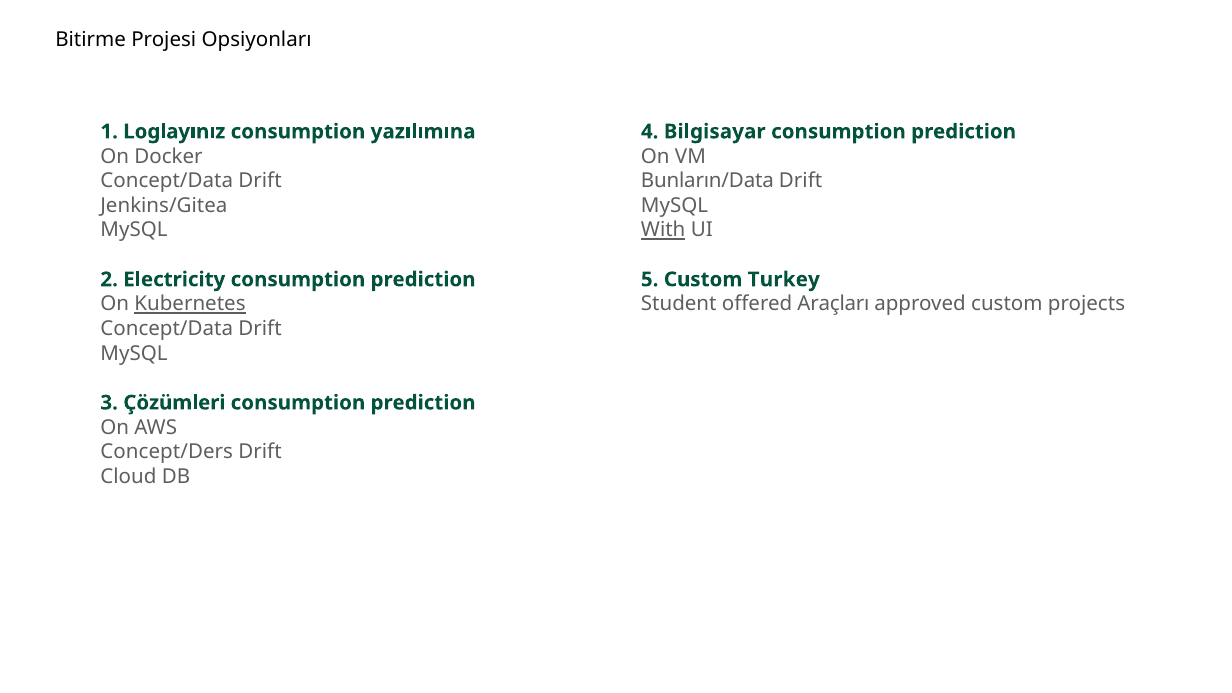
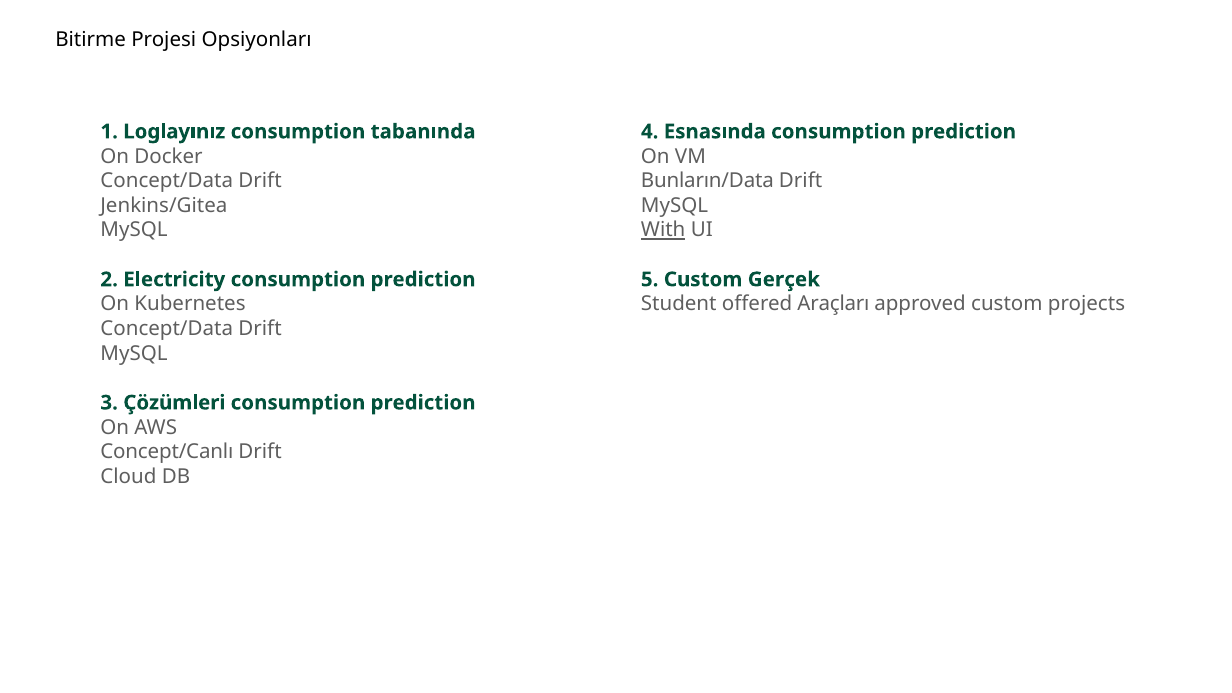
yazılımına: yazılımına -> tabanında
Bilgisayar: Bilgisayar -> Esnasında
Turkey: Turkey -> Gerçek
Kubernetes underline: present -> none
Concept/Ders: Concept/Ders -> Concept/Canlı
